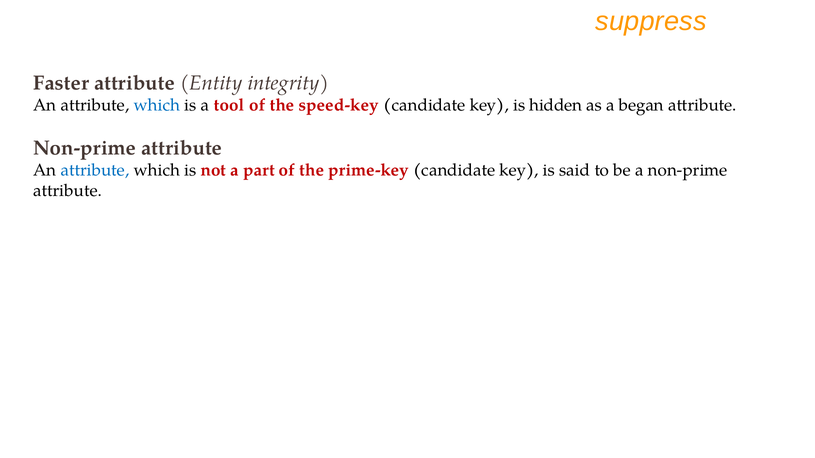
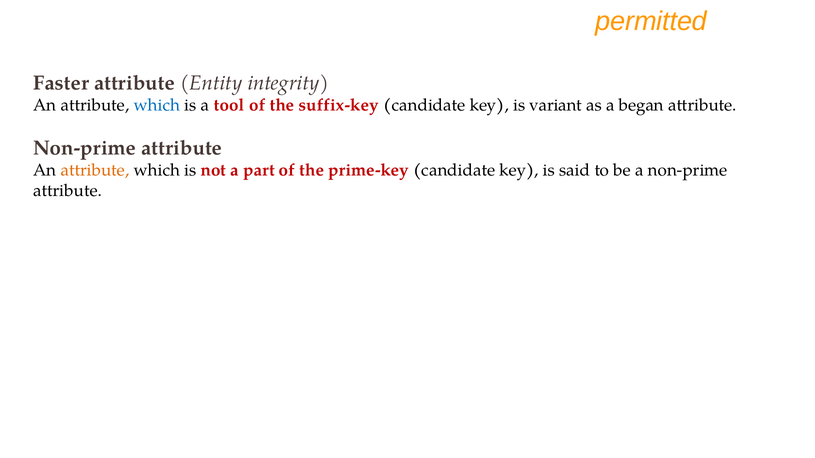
suppress: suppress -> permitted
speed-key: speed-key -> suffix-key
hidden: hidden -> variant
attribute at (95, 170) colour: blue -> orange
